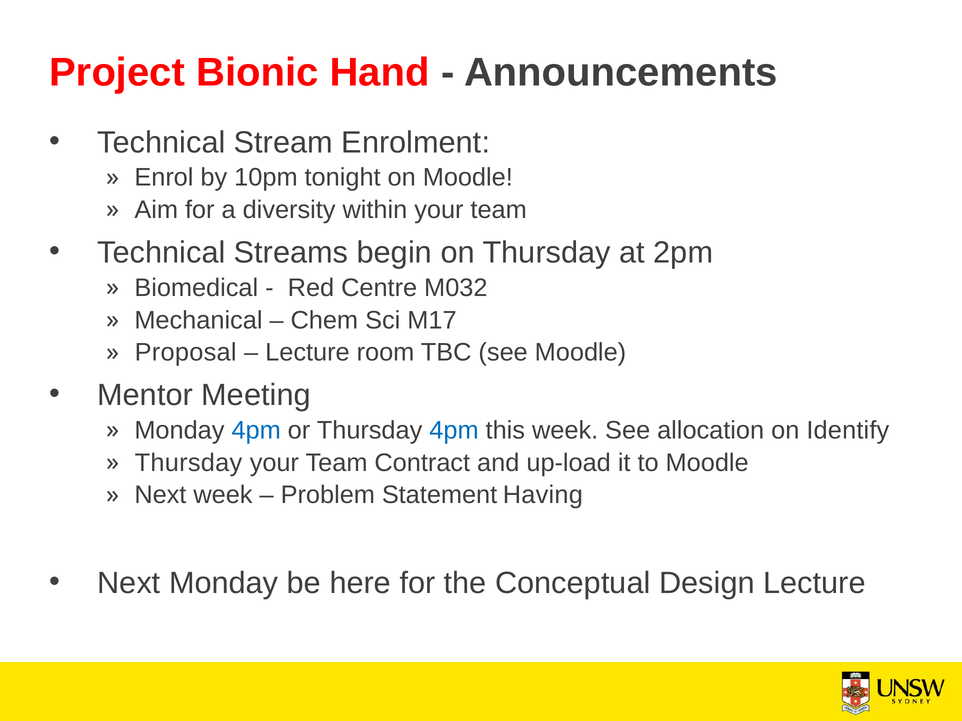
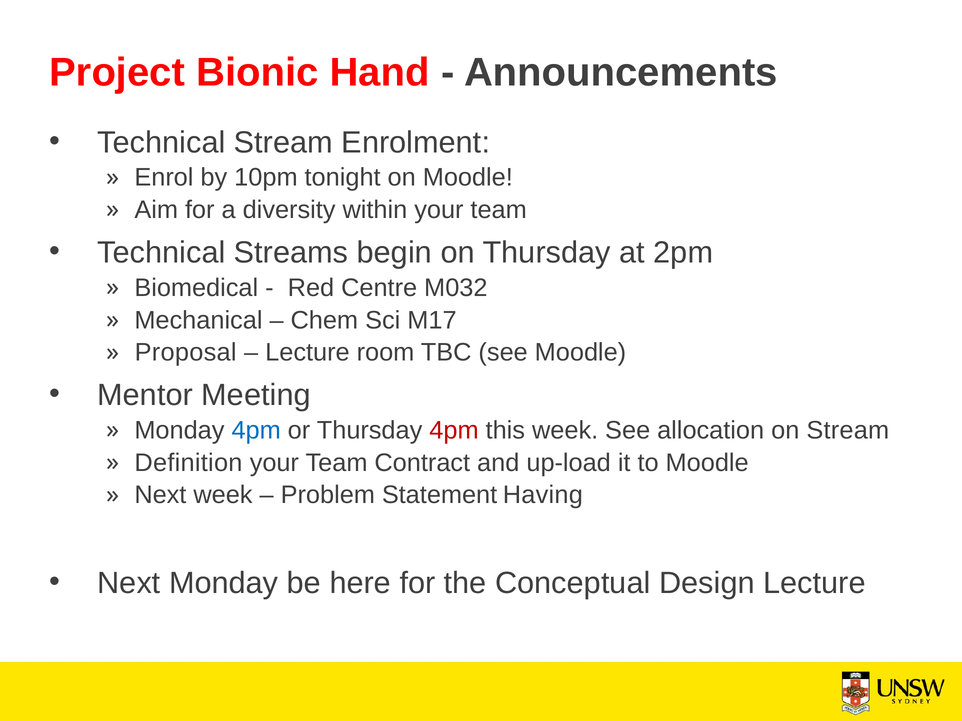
4pm at (454, 431) colour: blue -> red
on Identify: Identify -> Stream
Thursday at (188, 463): Thursday -> Definition
